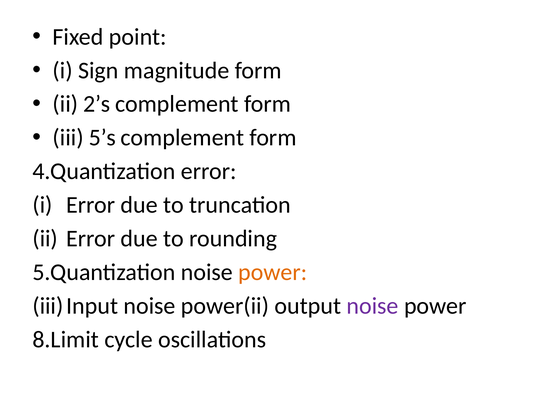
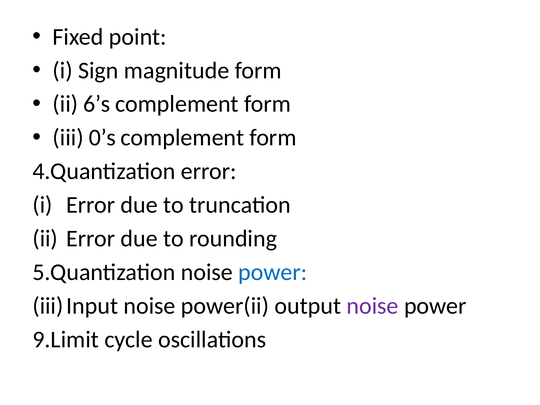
2’s: 2’s -> 6’s
5’s: 5’s -> 0’s
power at (273, 272) colour: orange -> blue
8.Limit: 8.Limit -> 9.Limit
